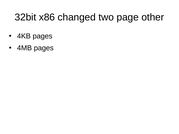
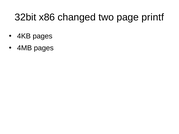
other: other -> printf
